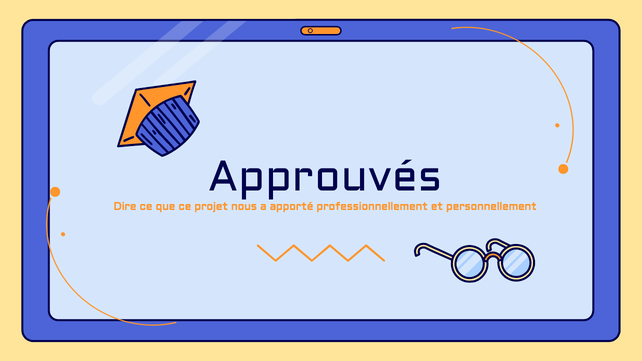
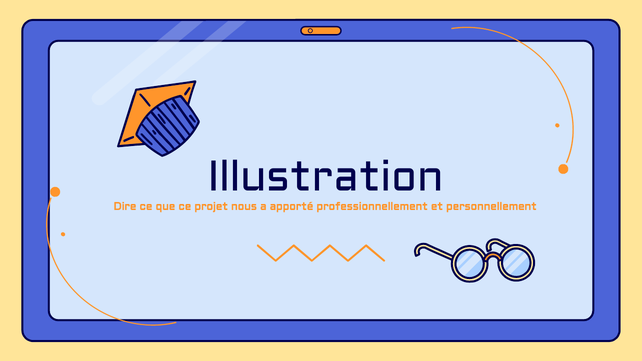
Approuvés: Approuvés -> Illustration
